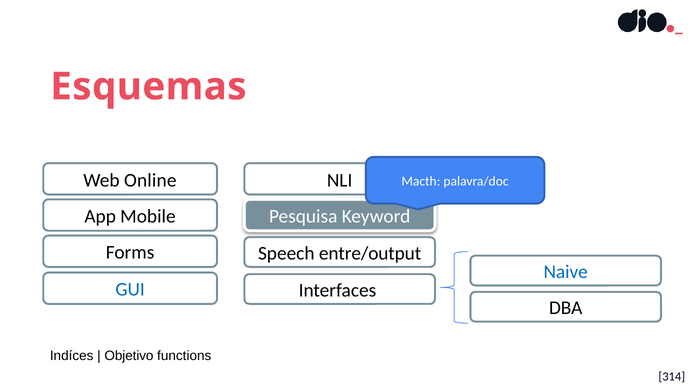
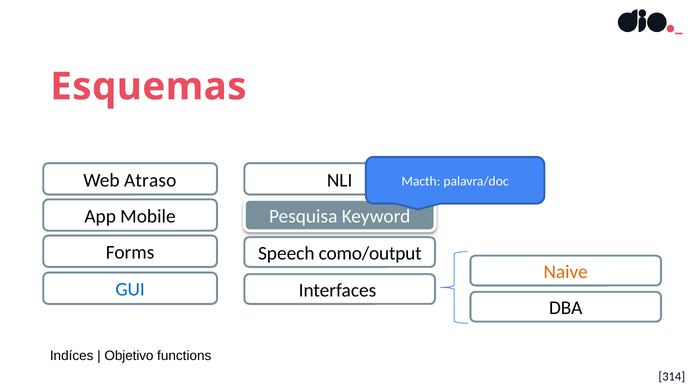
Online: Online -> Atraso
entre/output: entre/output -> como/output
Naive colour: blue -> orange
